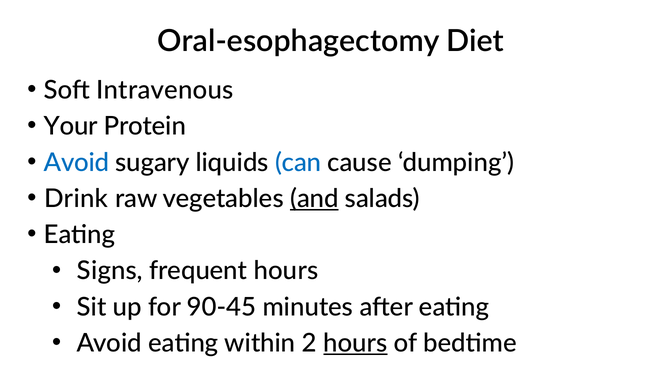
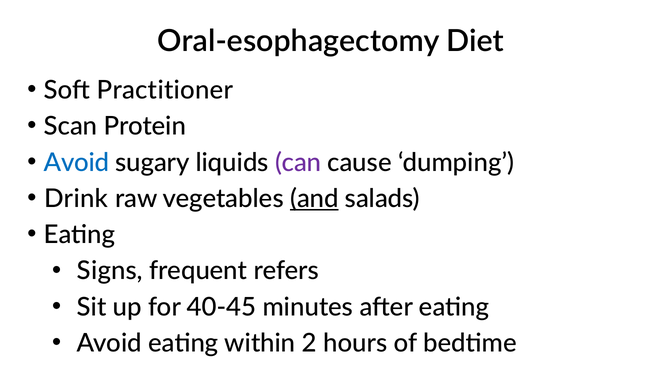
Intravenous: Intravenous -> Practitioner
Your: Your -> Scan
can colour: blue -> purple
frequent hours: hours -> refers
90-45: 90-45 -> 40-45
hours at (355, 343) underline: present -> none
